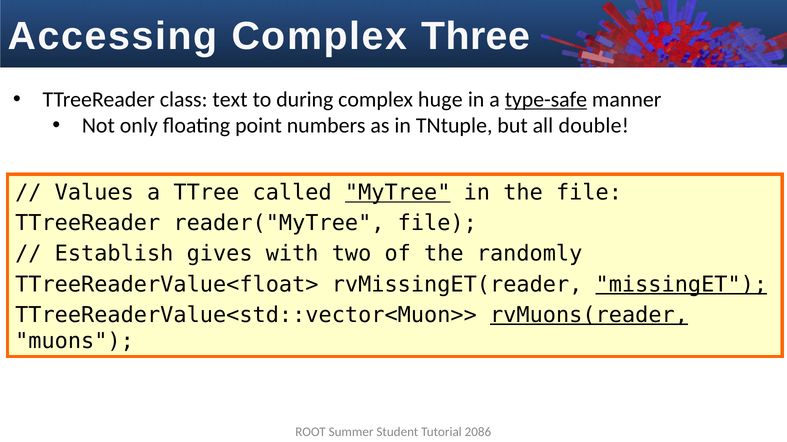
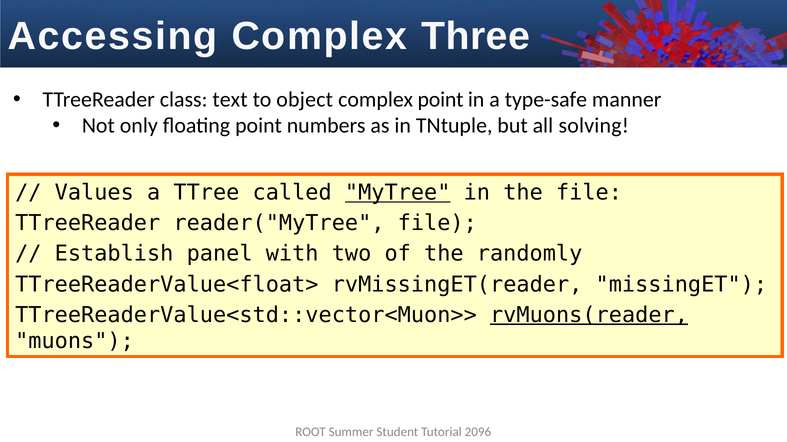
during: during -> object
complex huge: huge -> point
type-safe underline: present -> none
double: double -> solving
gives: gives -> panel
missingET underline: present -> none
2086: 2086 -> 2096
